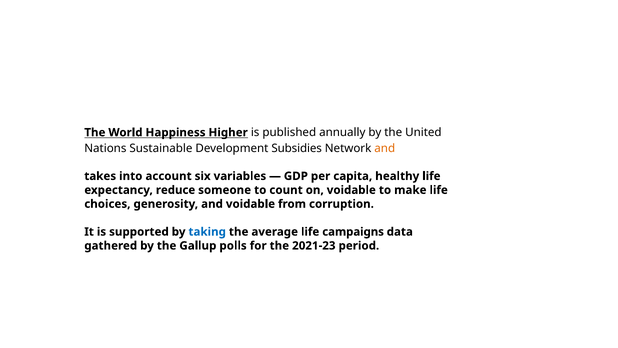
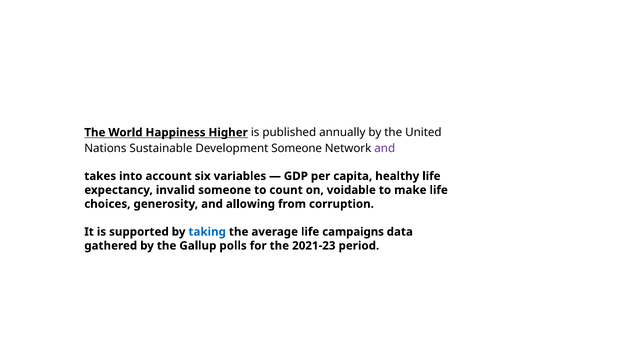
Development Subsidies: Subsidies -> Someone
and at (385, 148) colour: orange -> purple
reduce: reduce -> invalid
and voidable: voidable -> allowing
